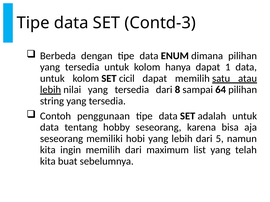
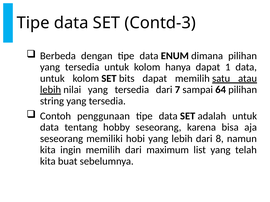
cicil: cicil -> bits
8: 8 -> 7
5: 5 -> 8
